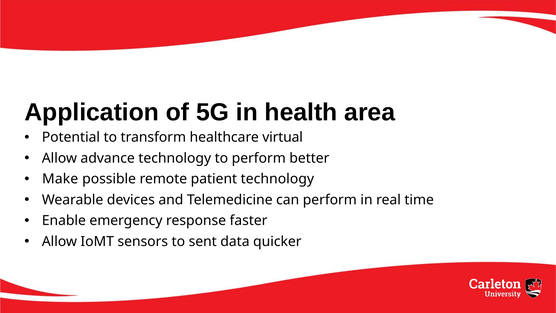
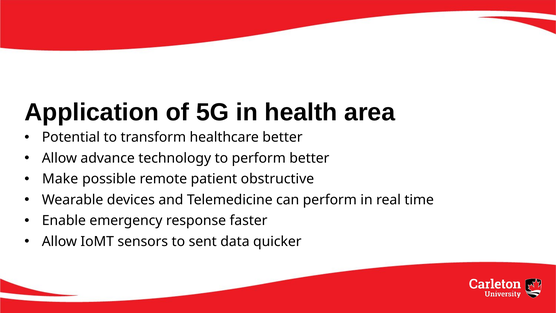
healthcare virtual: virtual -> better
patient technology: technology -> obstructive
